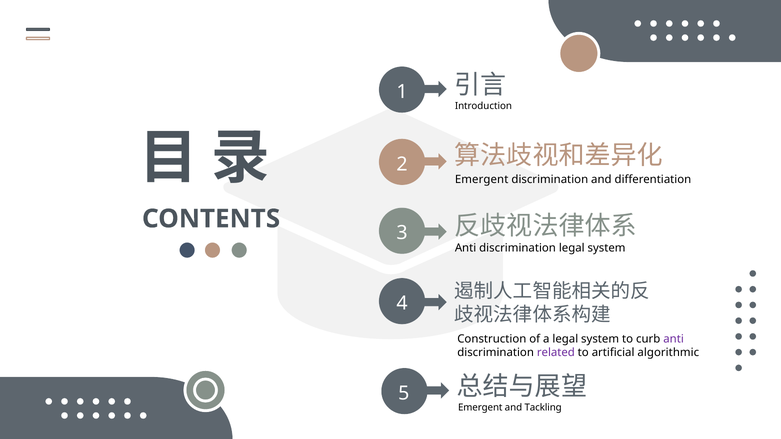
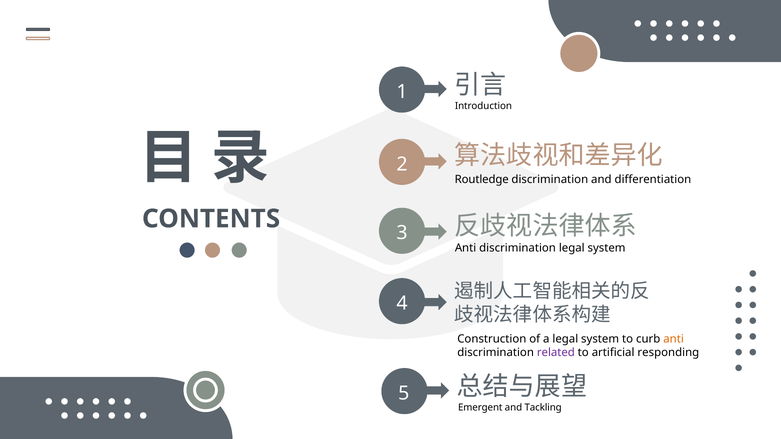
Emergent at (482, 180): Emergent -> Routledge
anti at (674, 339) colour: purple -> orange
algorithmic: algorithmic -> responding
